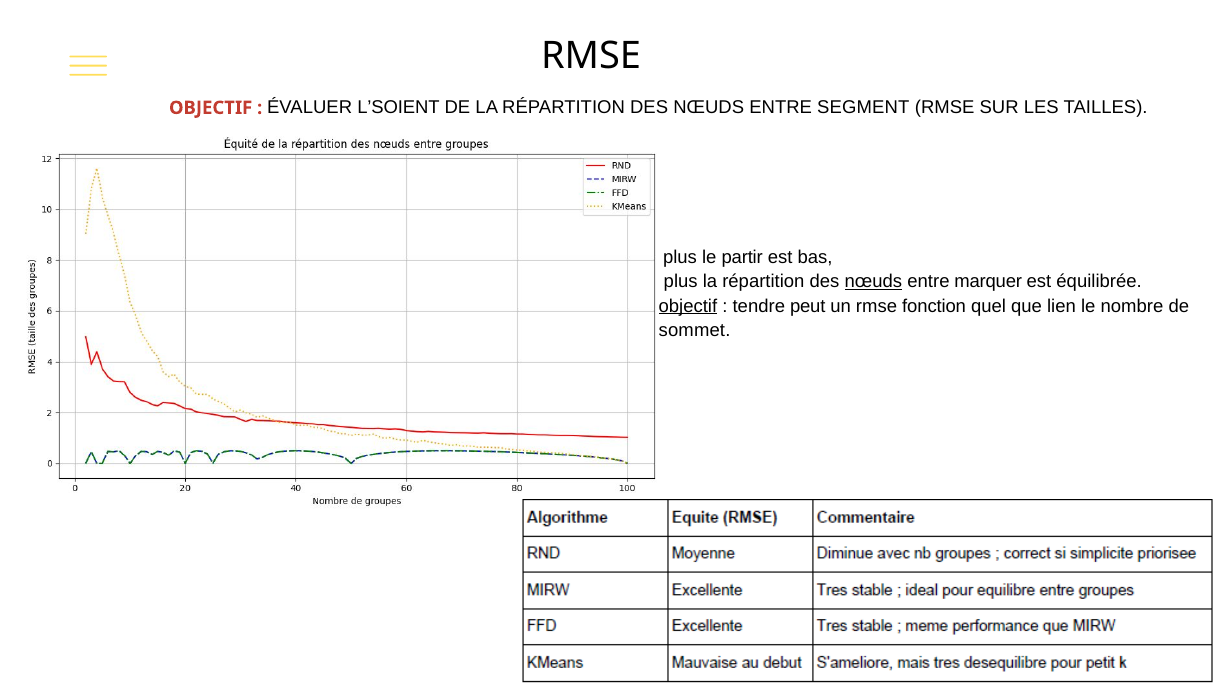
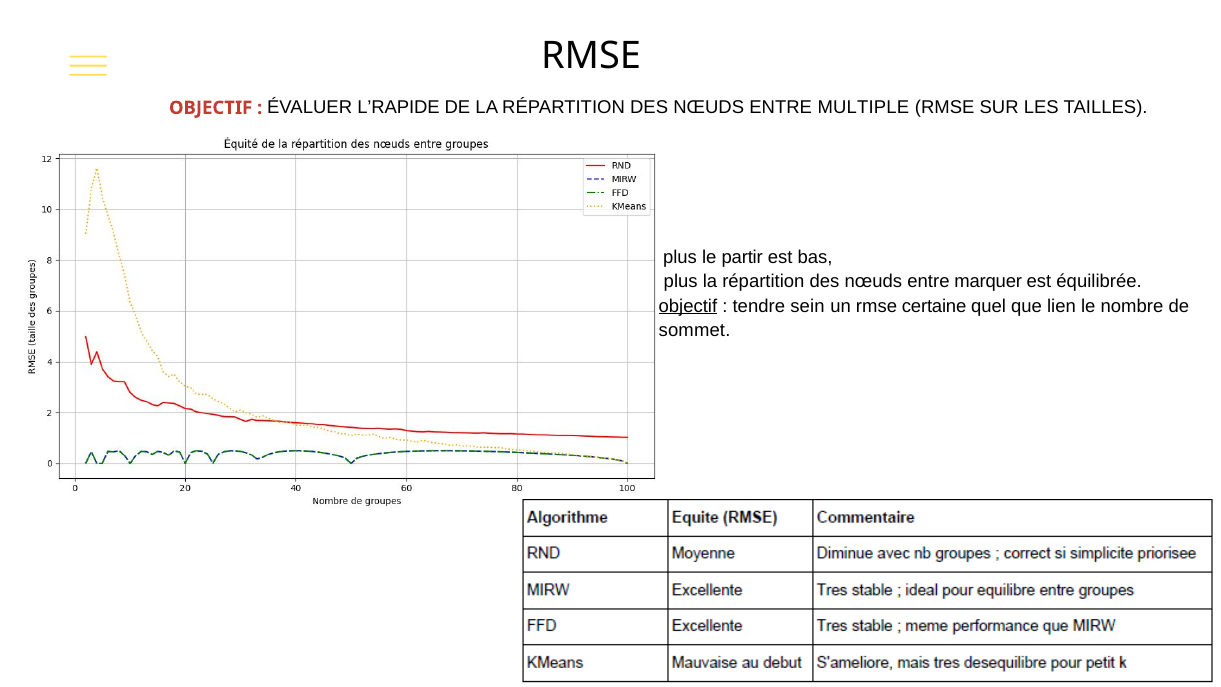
L’SOIENT: L’SOIENT -> L’RAPIDE
SEGMENT: SEGMENT -> MULTIPLE
nœuds at (873, 282) underline: present -> none
peut: peut -> sein
fonction: fonction -> certaine
